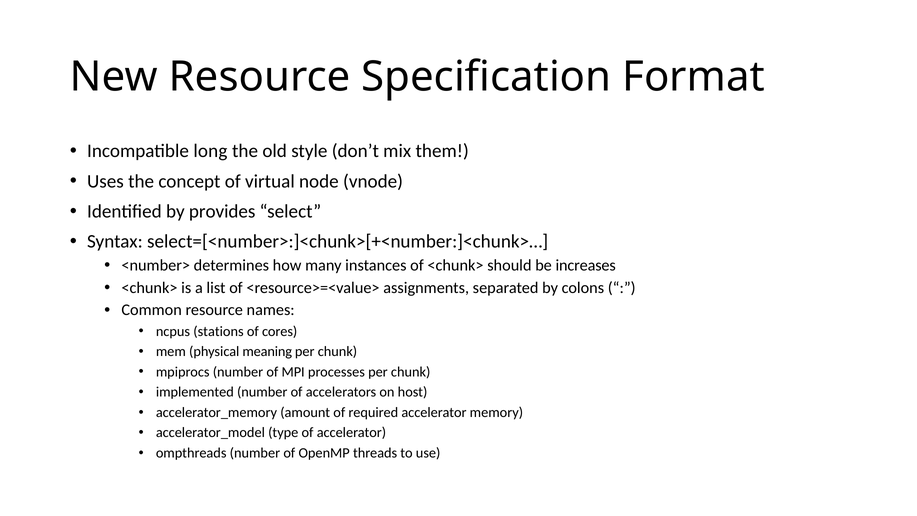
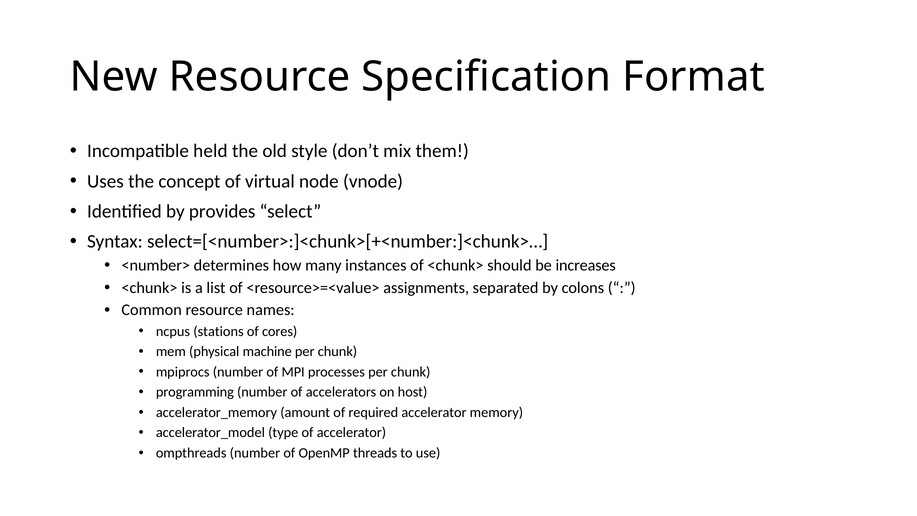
long: long -> held
meaning: meaning -> machine
implemented: implemented -> programming
